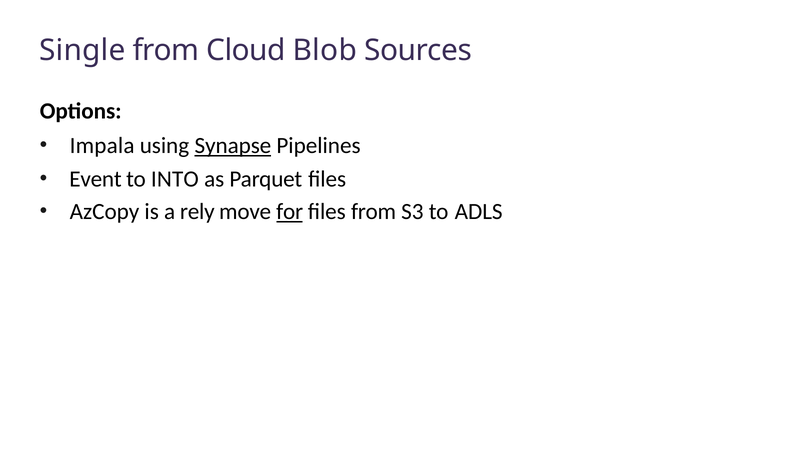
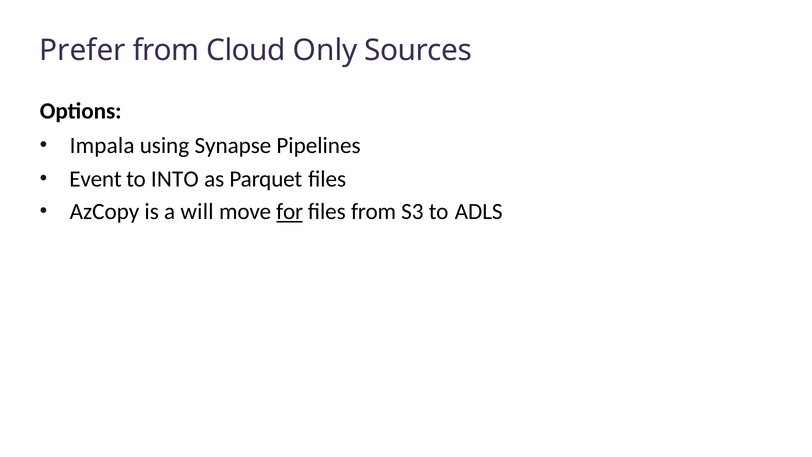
Single: Single -> Prefer
Blob: Blob -> Only
Synapse underline: present -> none
rely: rely -> will
